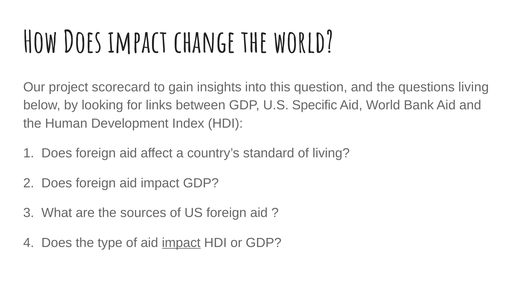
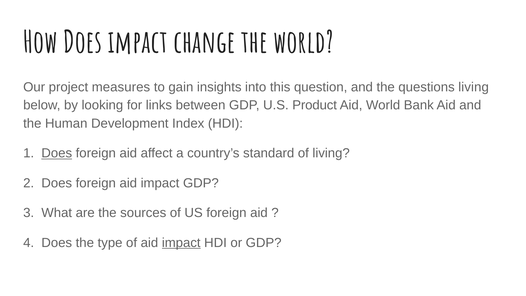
scorecard: scorecard -> measures
Specific: Specific -> Product
Does at (57, 153) underline: none -> present
